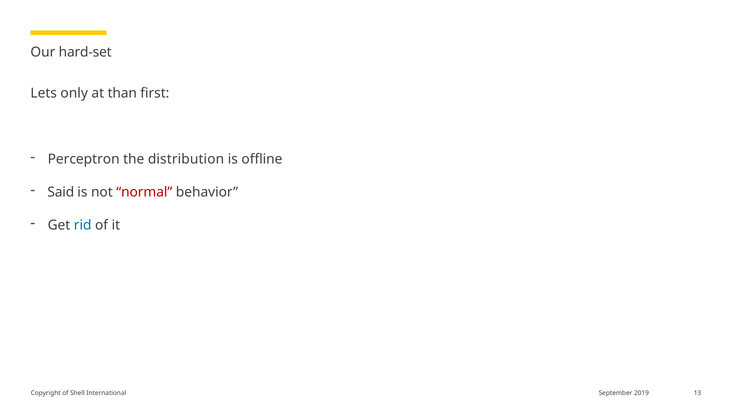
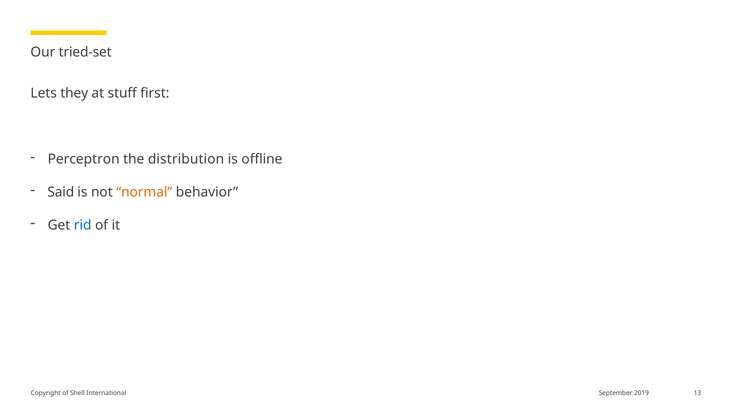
hard-set: hard-set -> tried-set
only: only -> they
than: than -> stuff
normal colour: red -> orange
